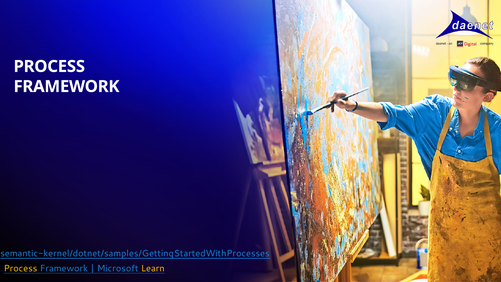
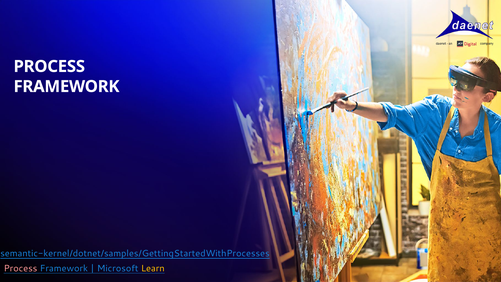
Process at (21, 268) colour: yellow -> pink
